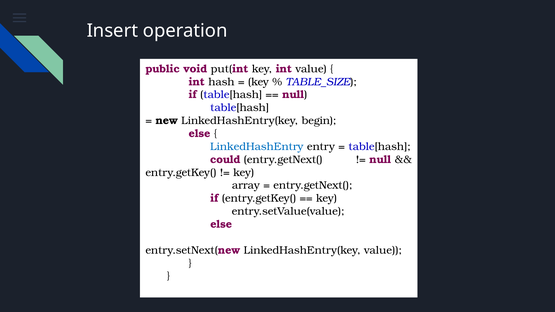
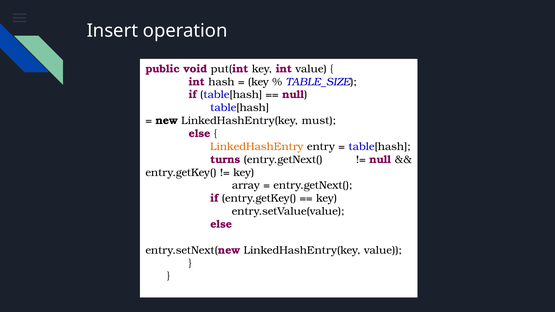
begin: begin -> must
LinkedHashEntry colour: blue -> orange
could: could -> turns
